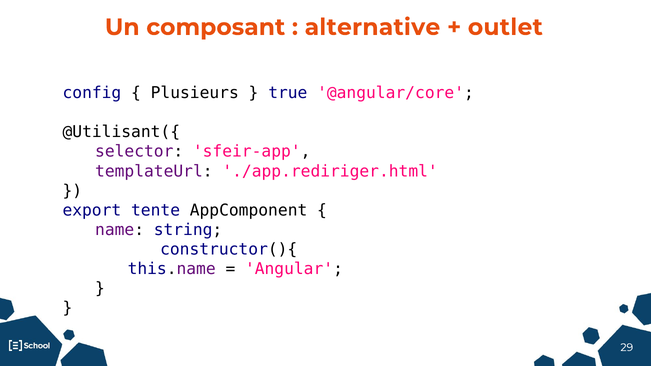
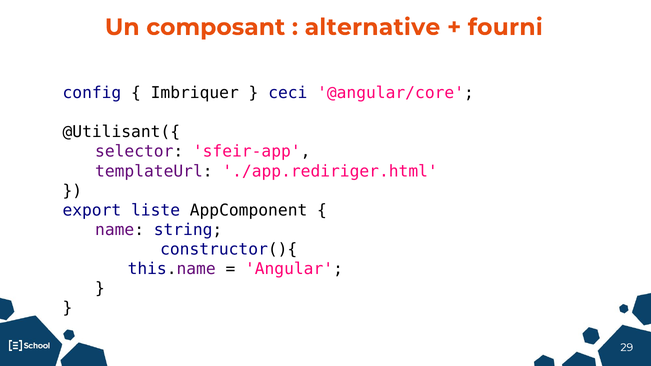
outlet: outlet -> fourni
Plusieurs: Plusieurs -> Imbriquer
true: true -> ceci
tente: tente -> liste
